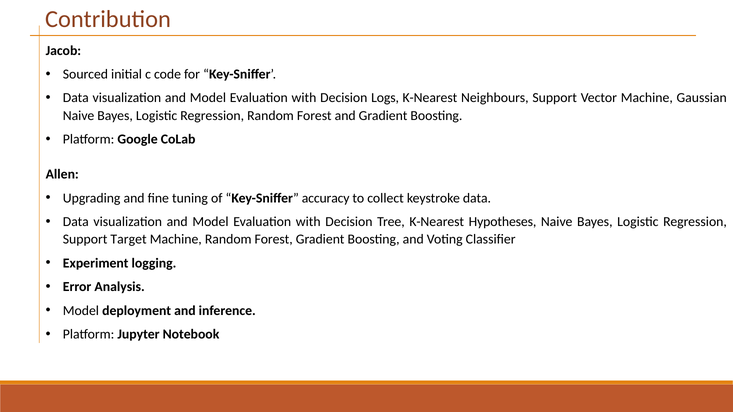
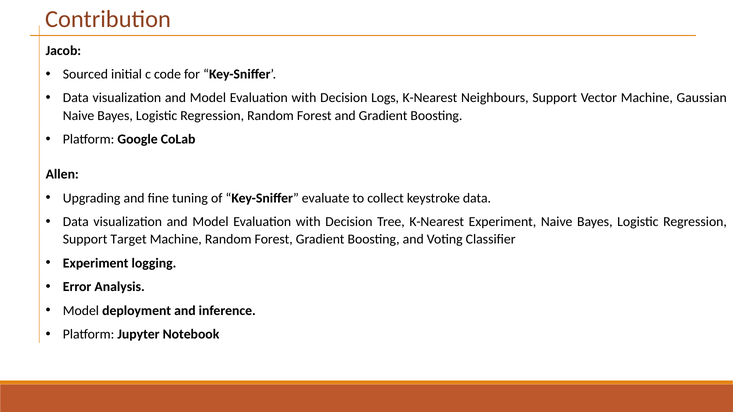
accuracy: accuracy -> evaluate
K-Nearest Hypotheses: Hypotheses -> Experiment
